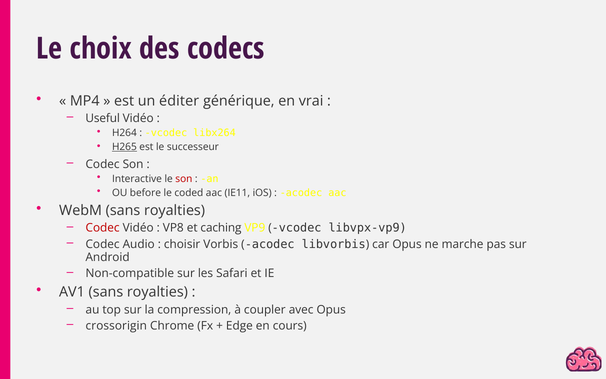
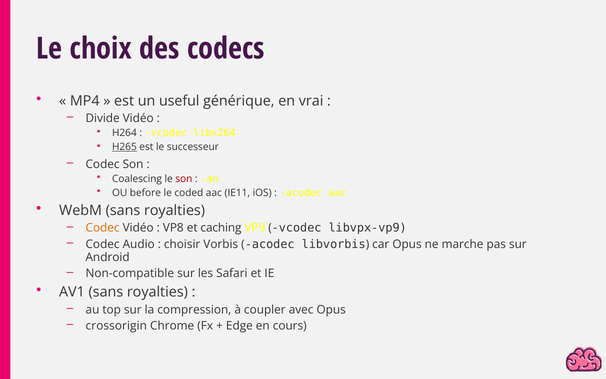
éditer: éditer -> useful
Useful: Useful -> Divide
Interactive: Interactive -> Coalescing
Codec at (103, 228) colour: red -> orange
